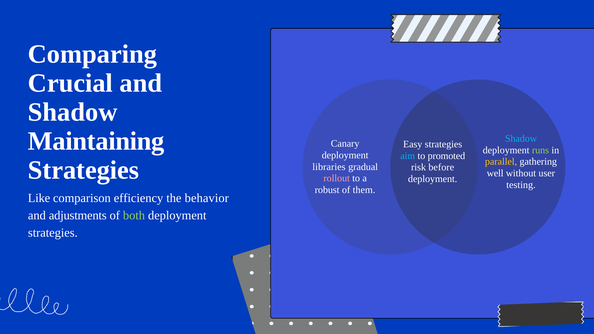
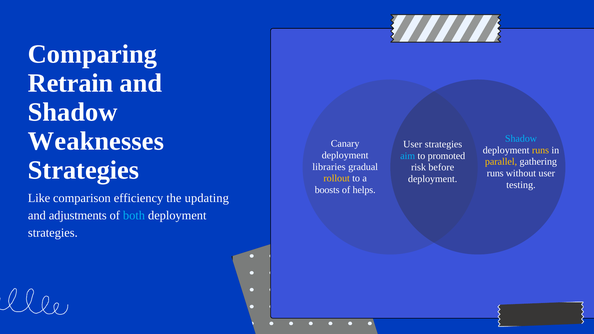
Crucial: Crucial -> Retrain
Maintaining: Maintaining -> Weaknesses
Easy at (413, 144): Easy -> User
runs at (540, 150) colour: light green -> yellow
well at (495, 173): well -> runs
rollout colour: pink -> yellow
robust: robust -> boosts
them: them -> helps
behavior: behavior -> updating
both colour: light green -> light blue
